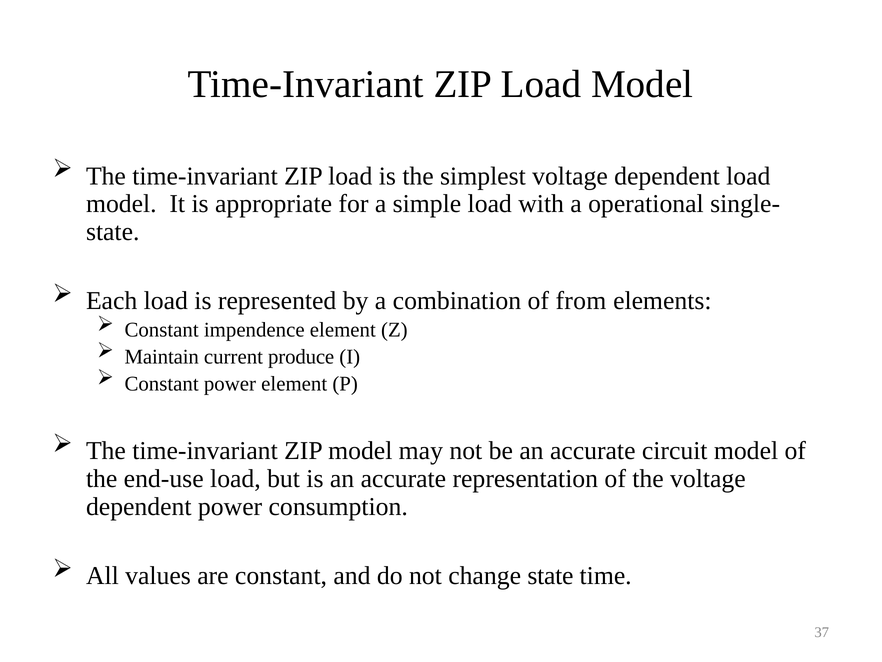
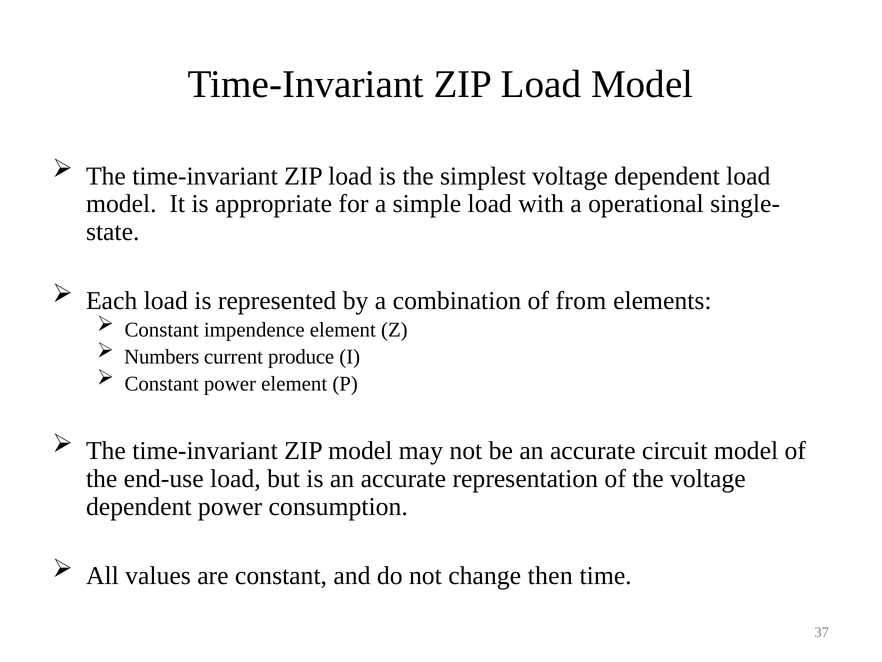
Maintain: Maintain -> Numbers
change state: state -> then
